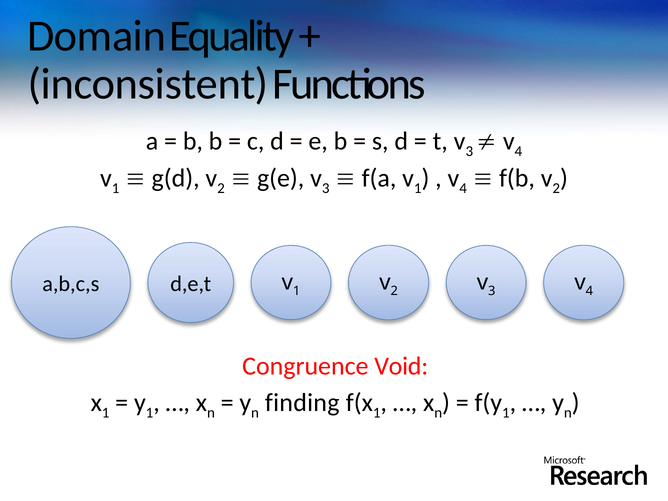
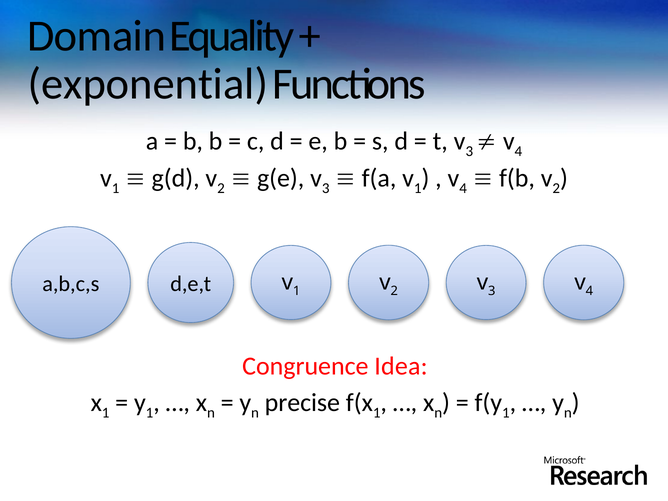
inconsistent: inconsistent -> exponential
Void: Void -> Idea
finding: finding -> precise
